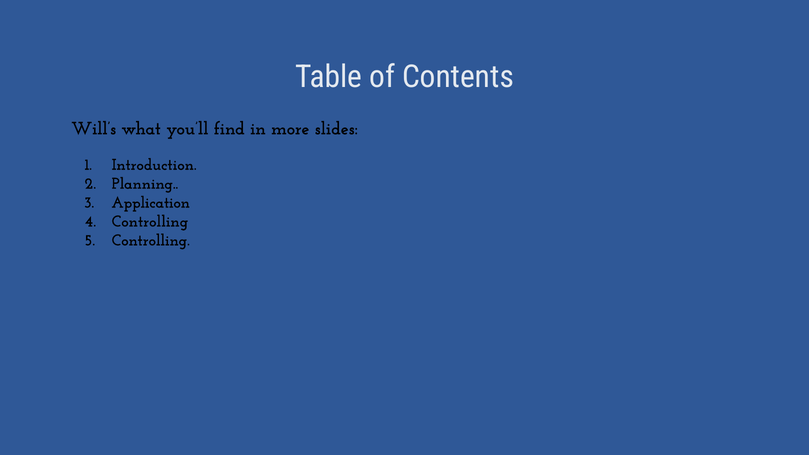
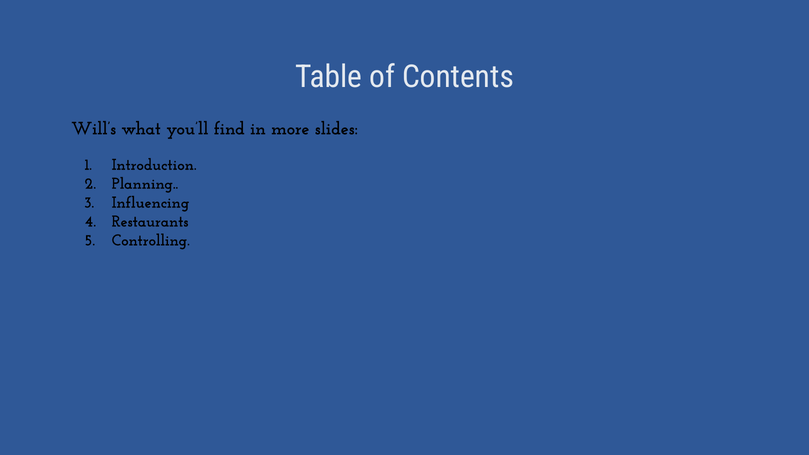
Application: Application -> Influencing
Controlling at (150, 221): Controlling -> Restaurants
